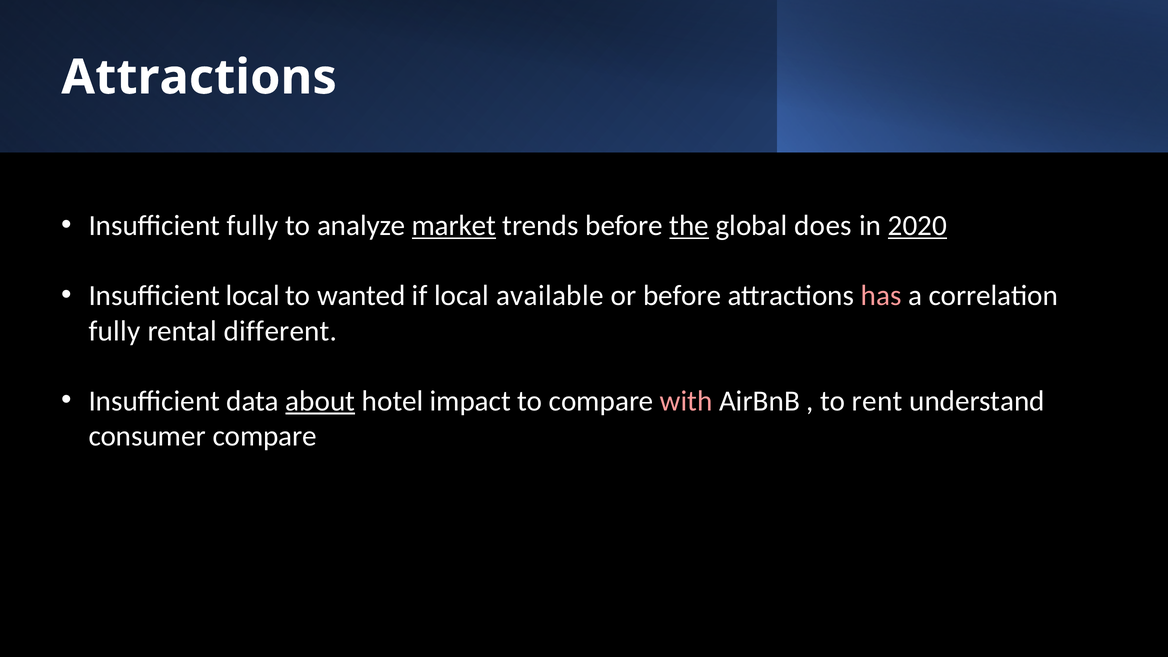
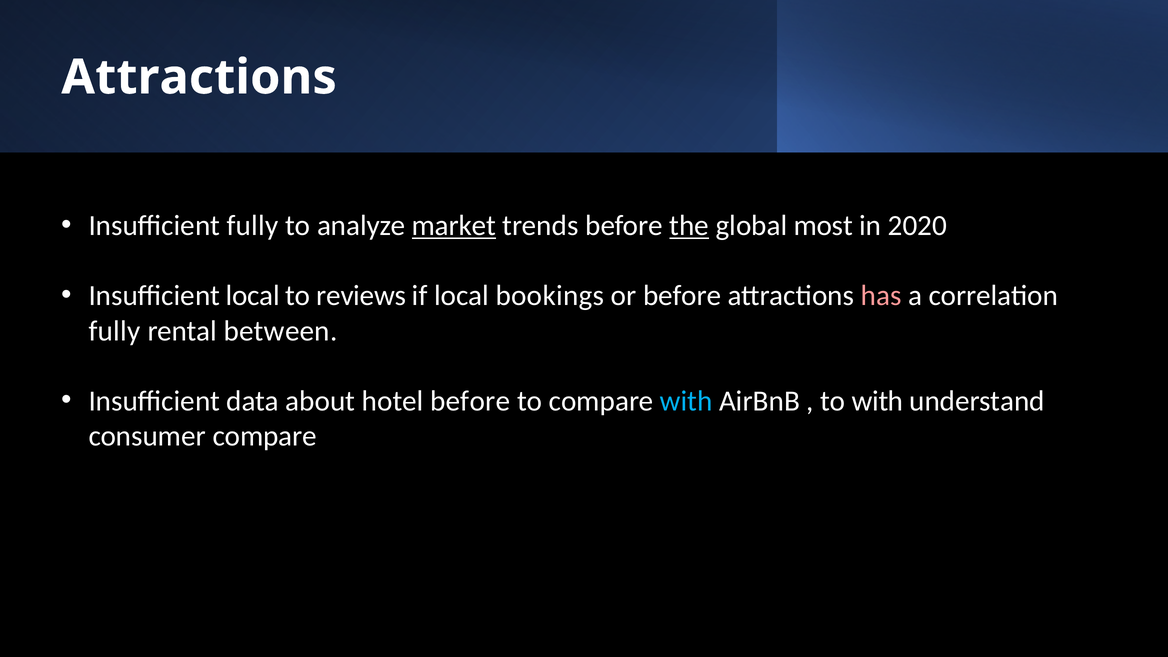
does: does -> most
2020 underline: present -> none
wanted: wanted -> reviews
available: available -> bookings
different: different -> between
about underline: present -> none
hotel impact: impact -> before
with at (686, 401) colour: pink -> light blue
to rent: rent -> with
